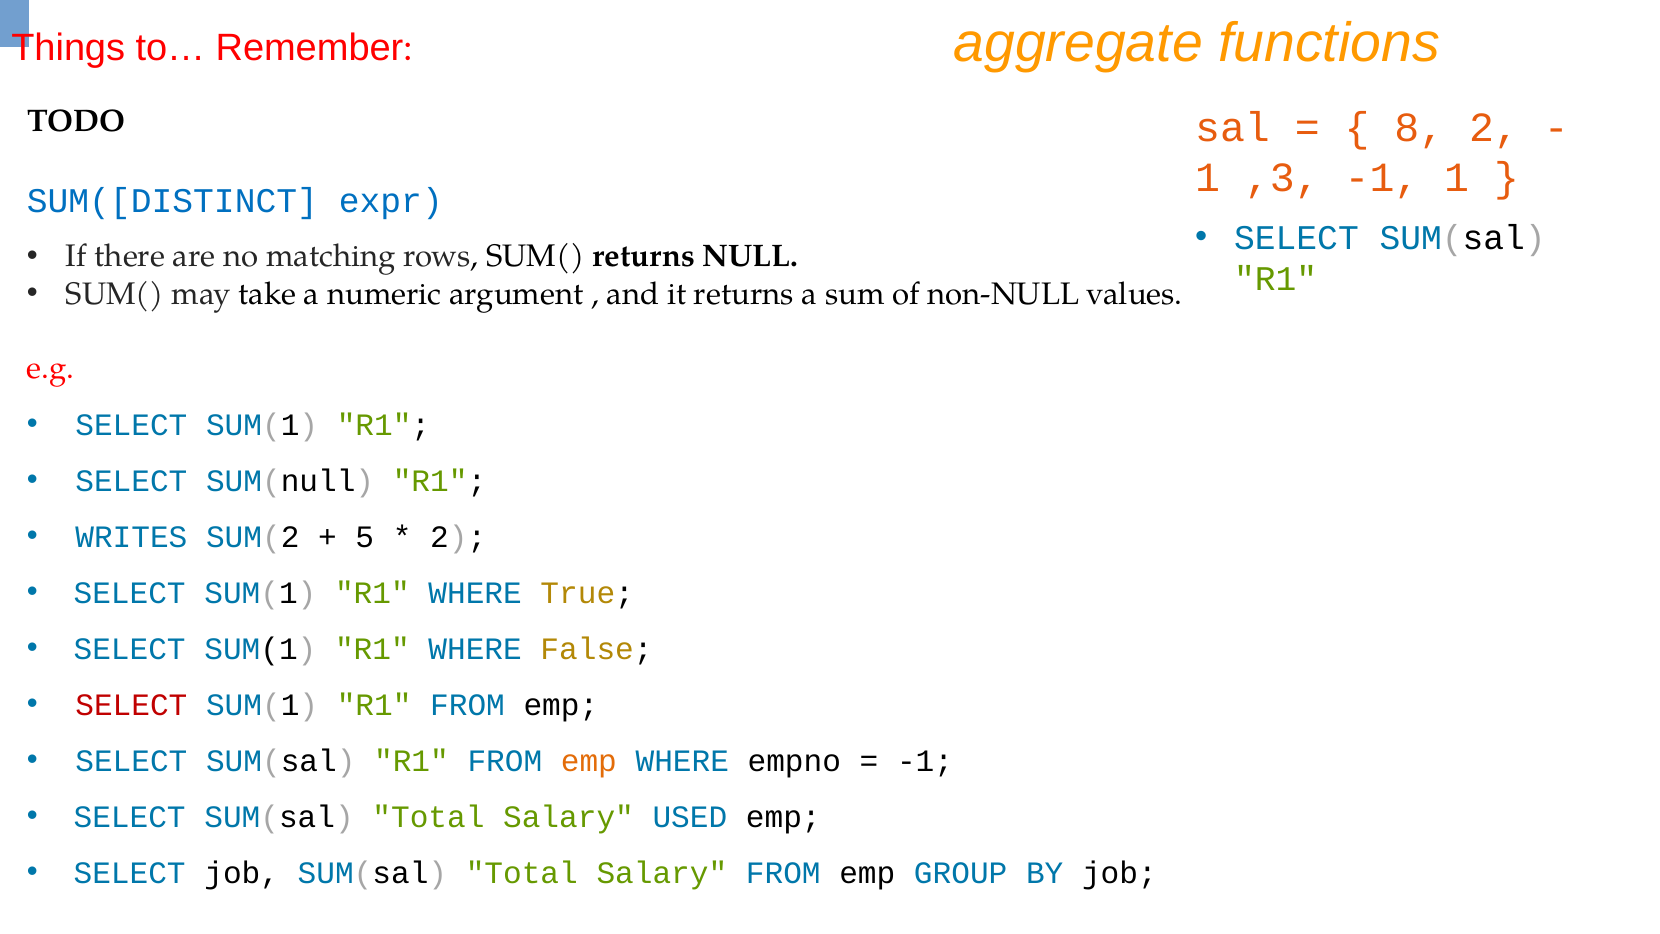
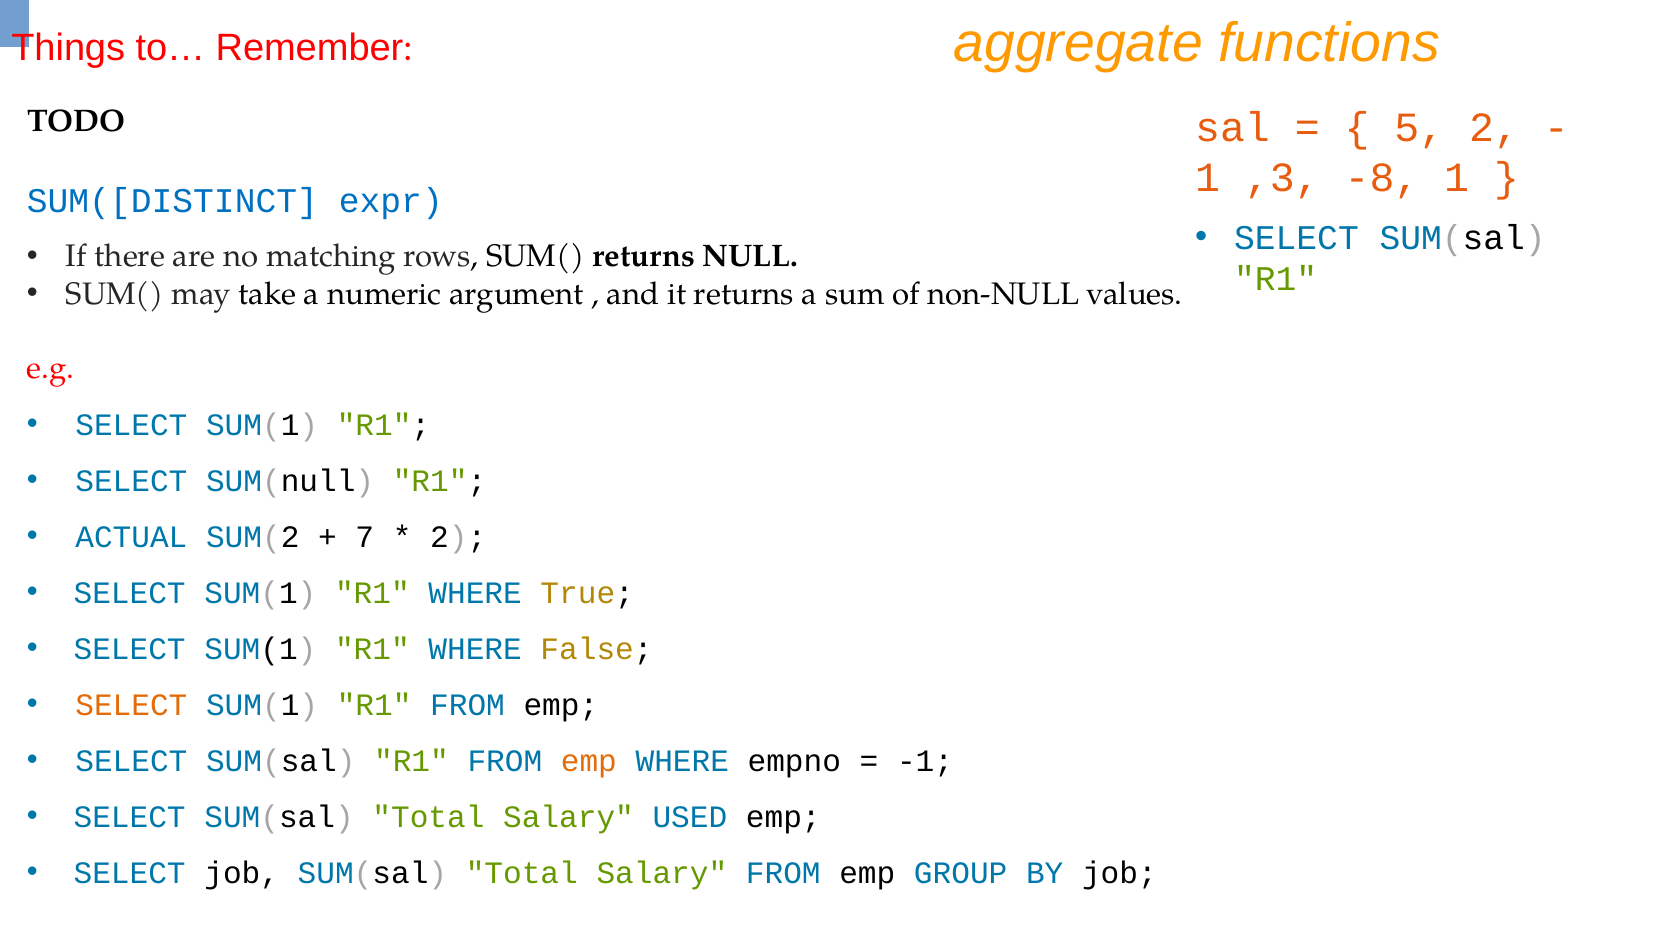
8: 8 -> 5
,3 -1: -1 -> -8
WRITES: WRITES -> ACTUAL
5: 5 -> 7
SELECT at (131, 705) colour: red -> orange
